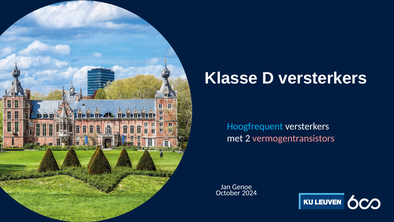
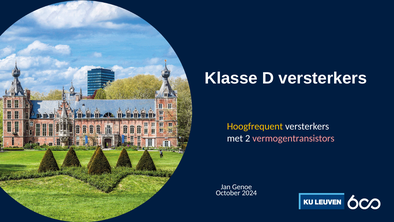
Hoogfrequent colour: light blue -> yellow
